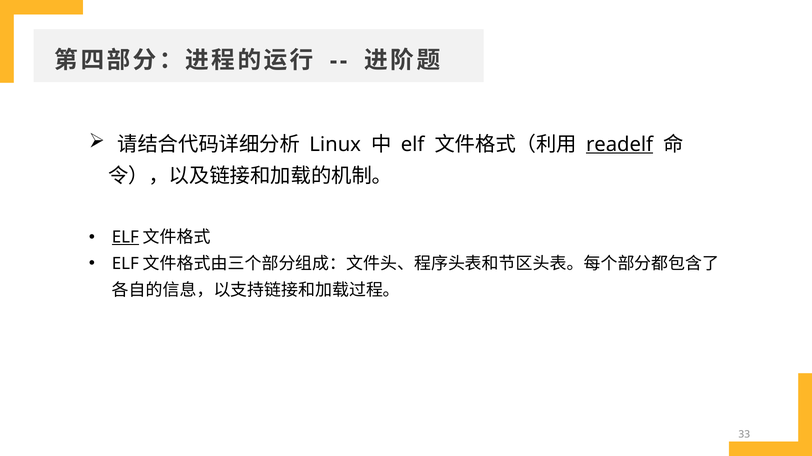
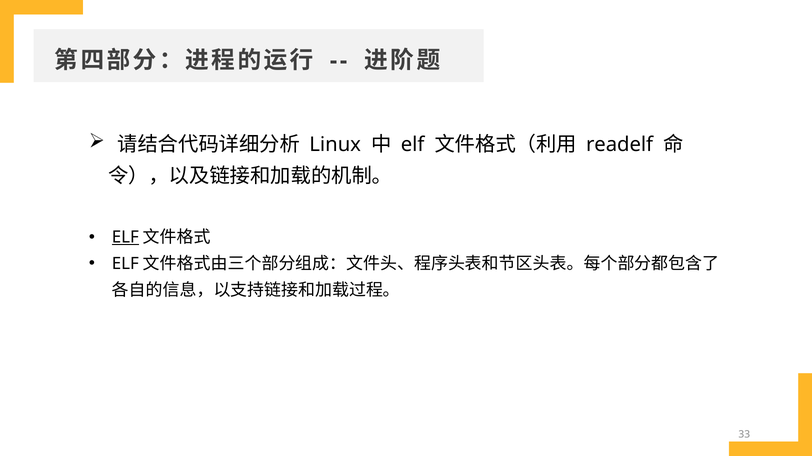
readelf underline: present -> none
